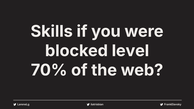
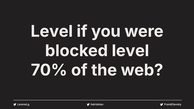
Skills at (52, 31): Skills -> Level
